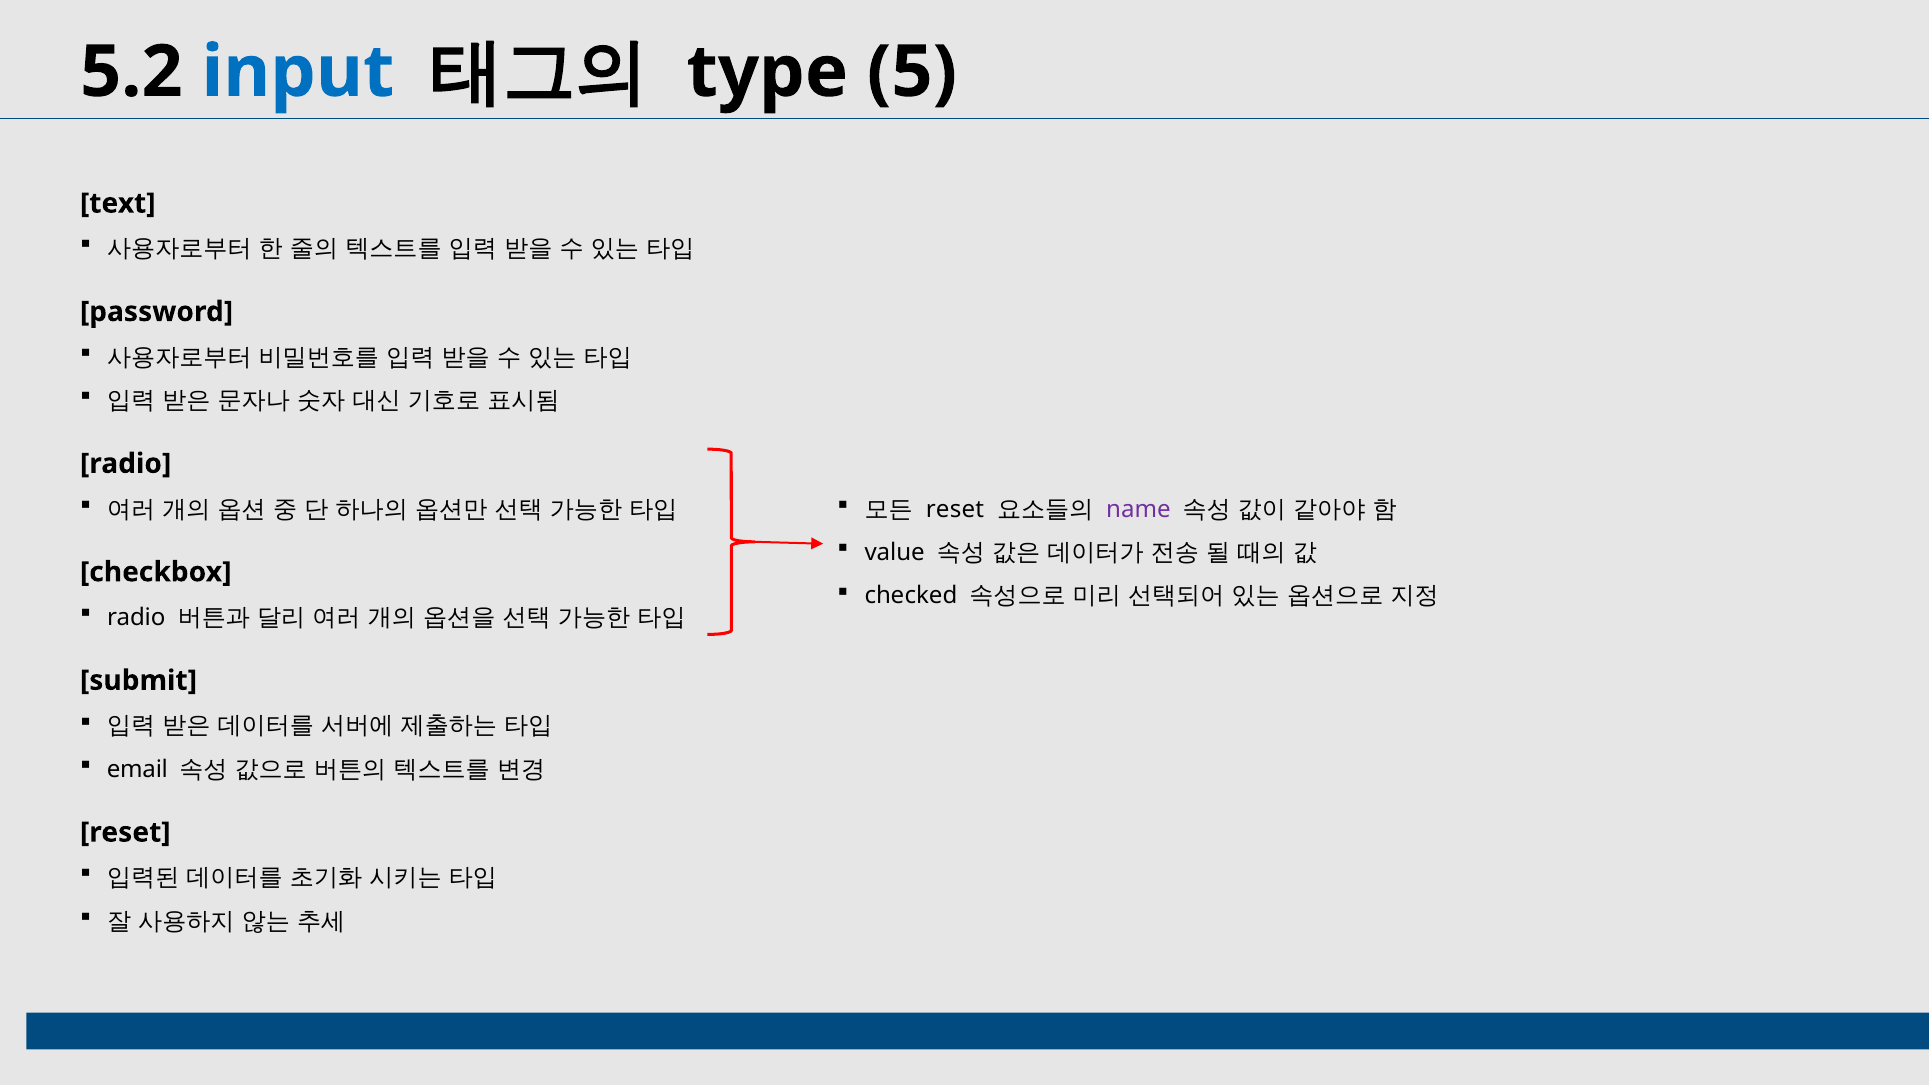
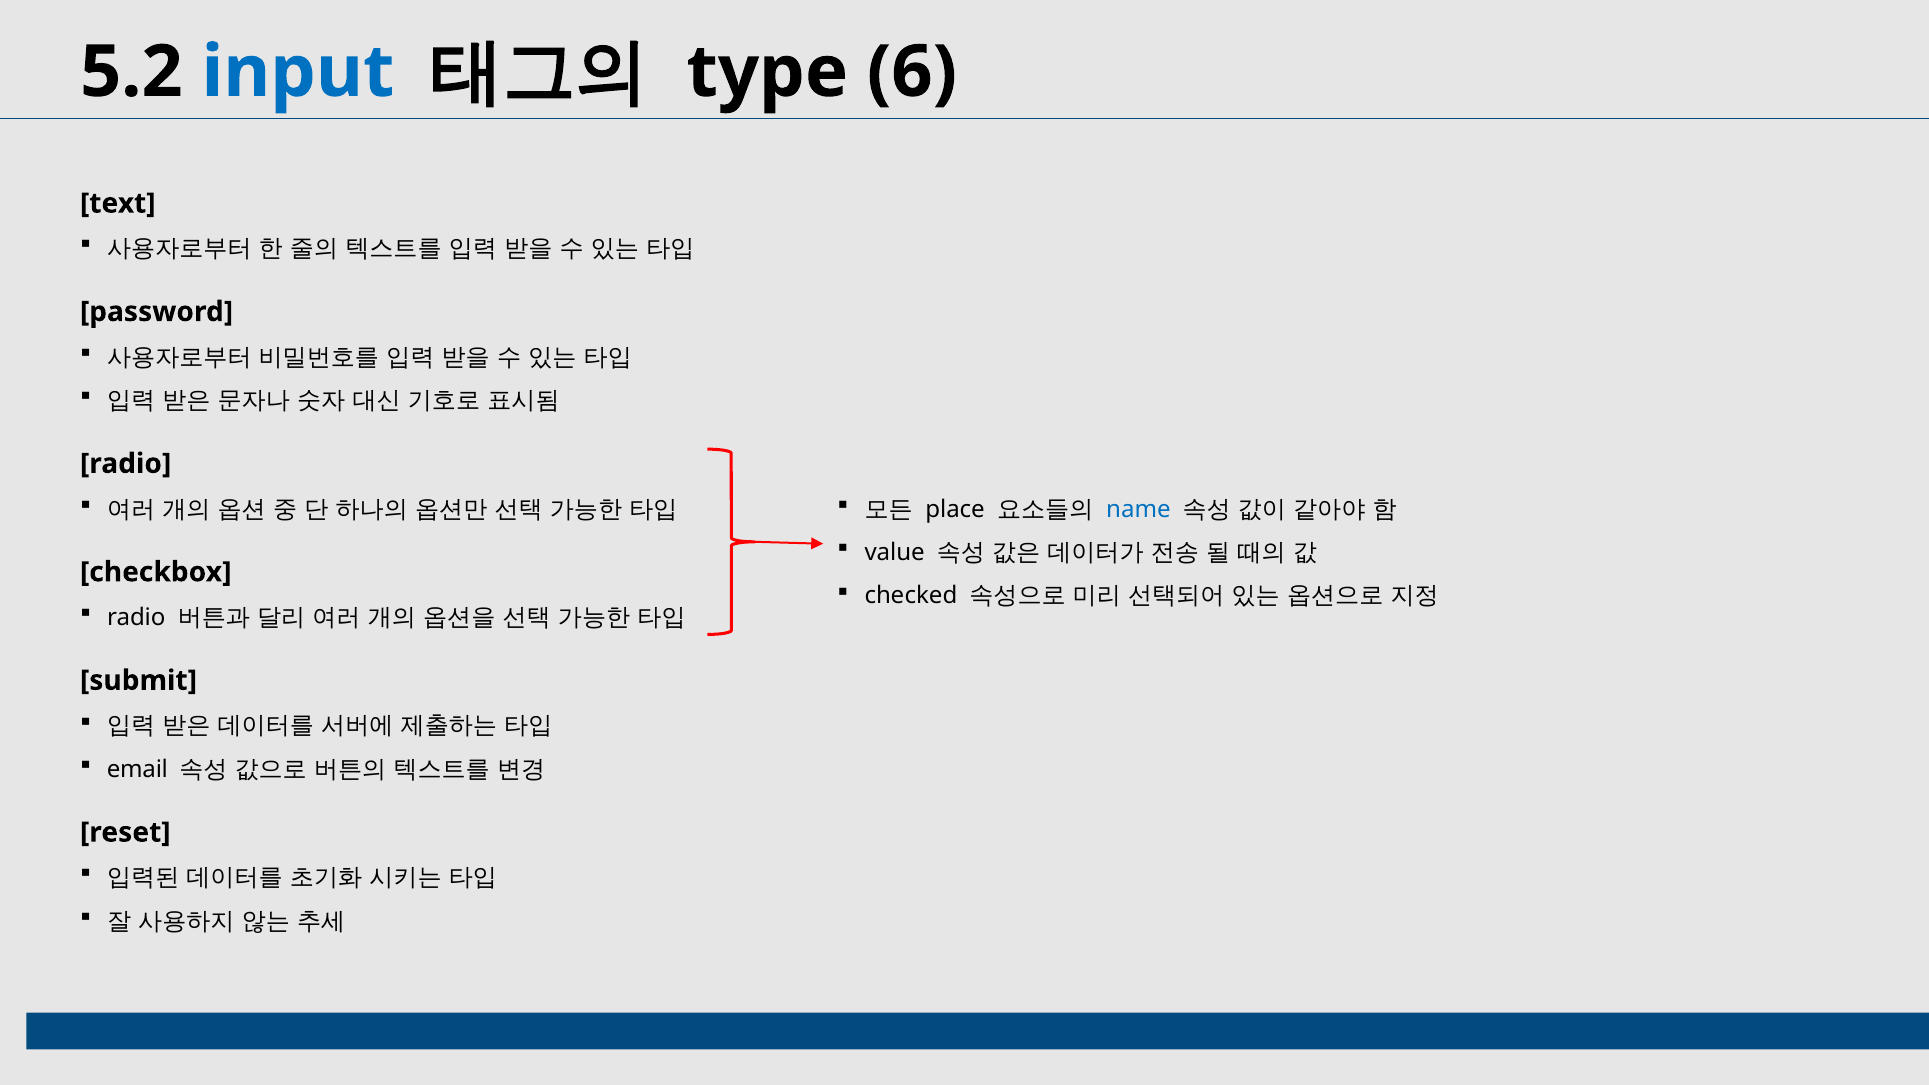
5: 5 -> 6
reset at (955, 509): reset -> place
name colour: purple -> blue
